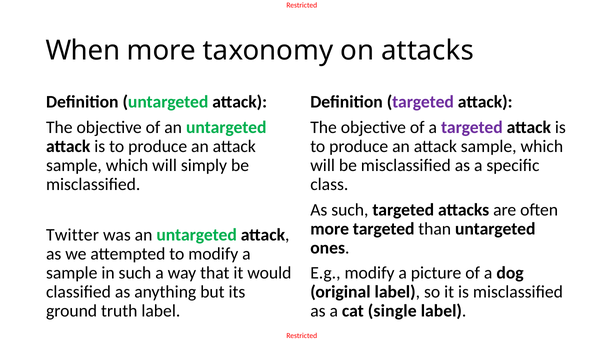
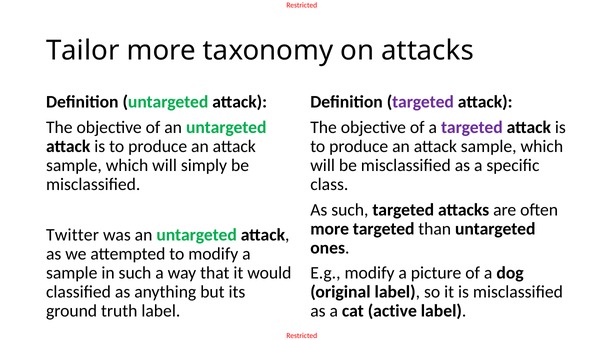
When: When -> Tailor
single: single -> active
